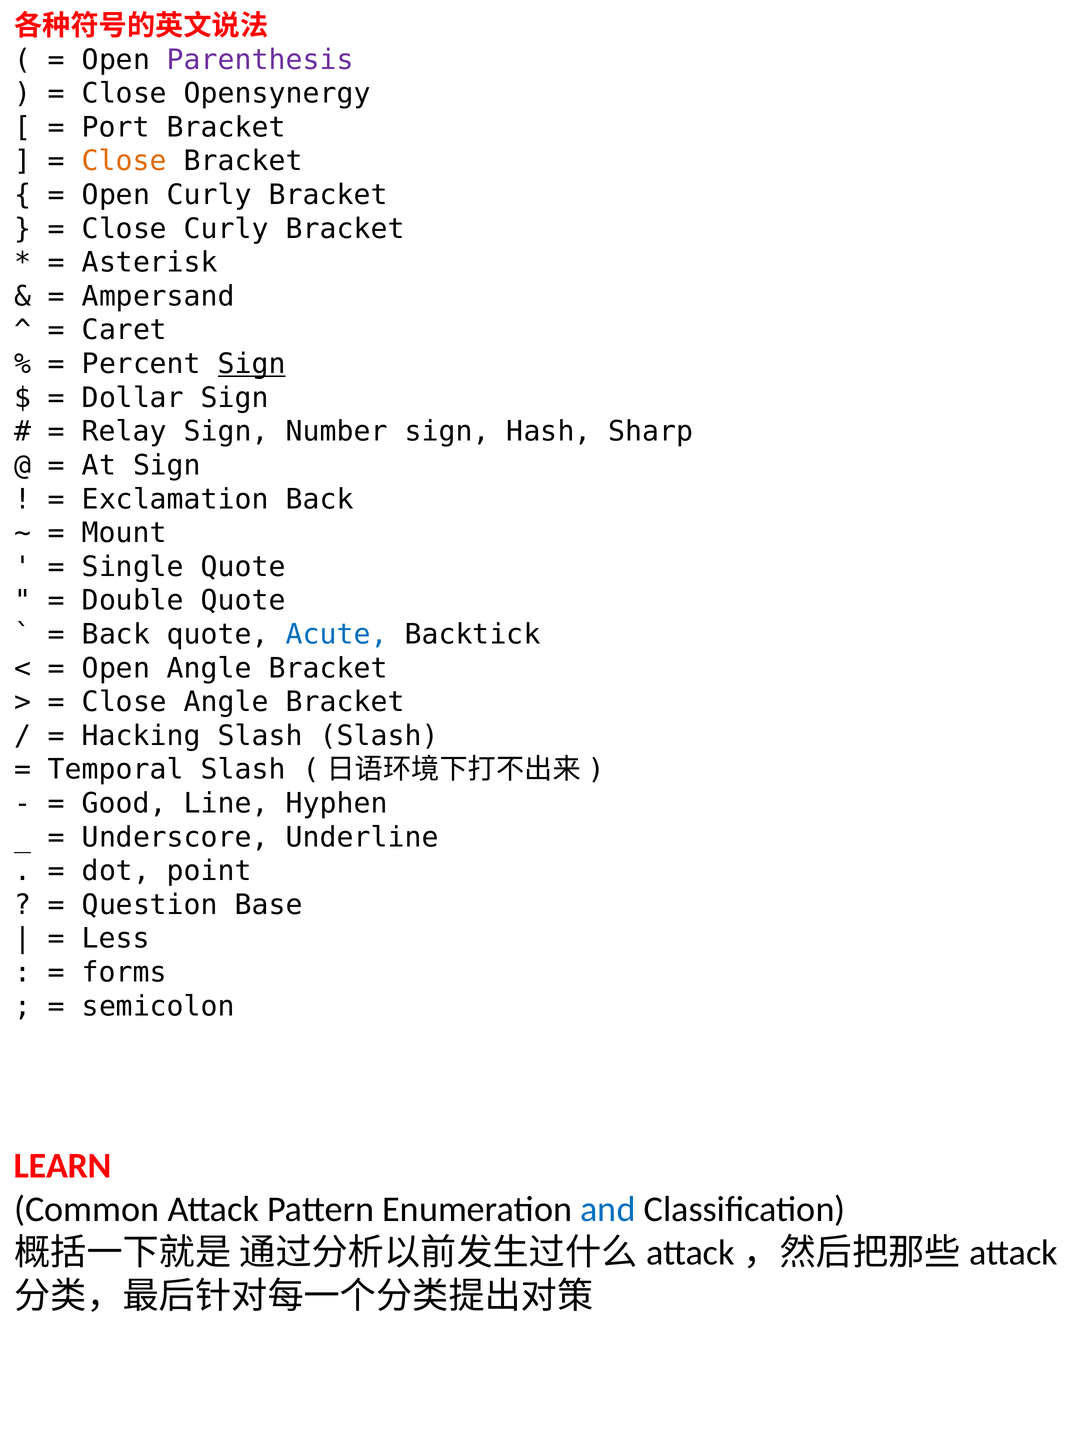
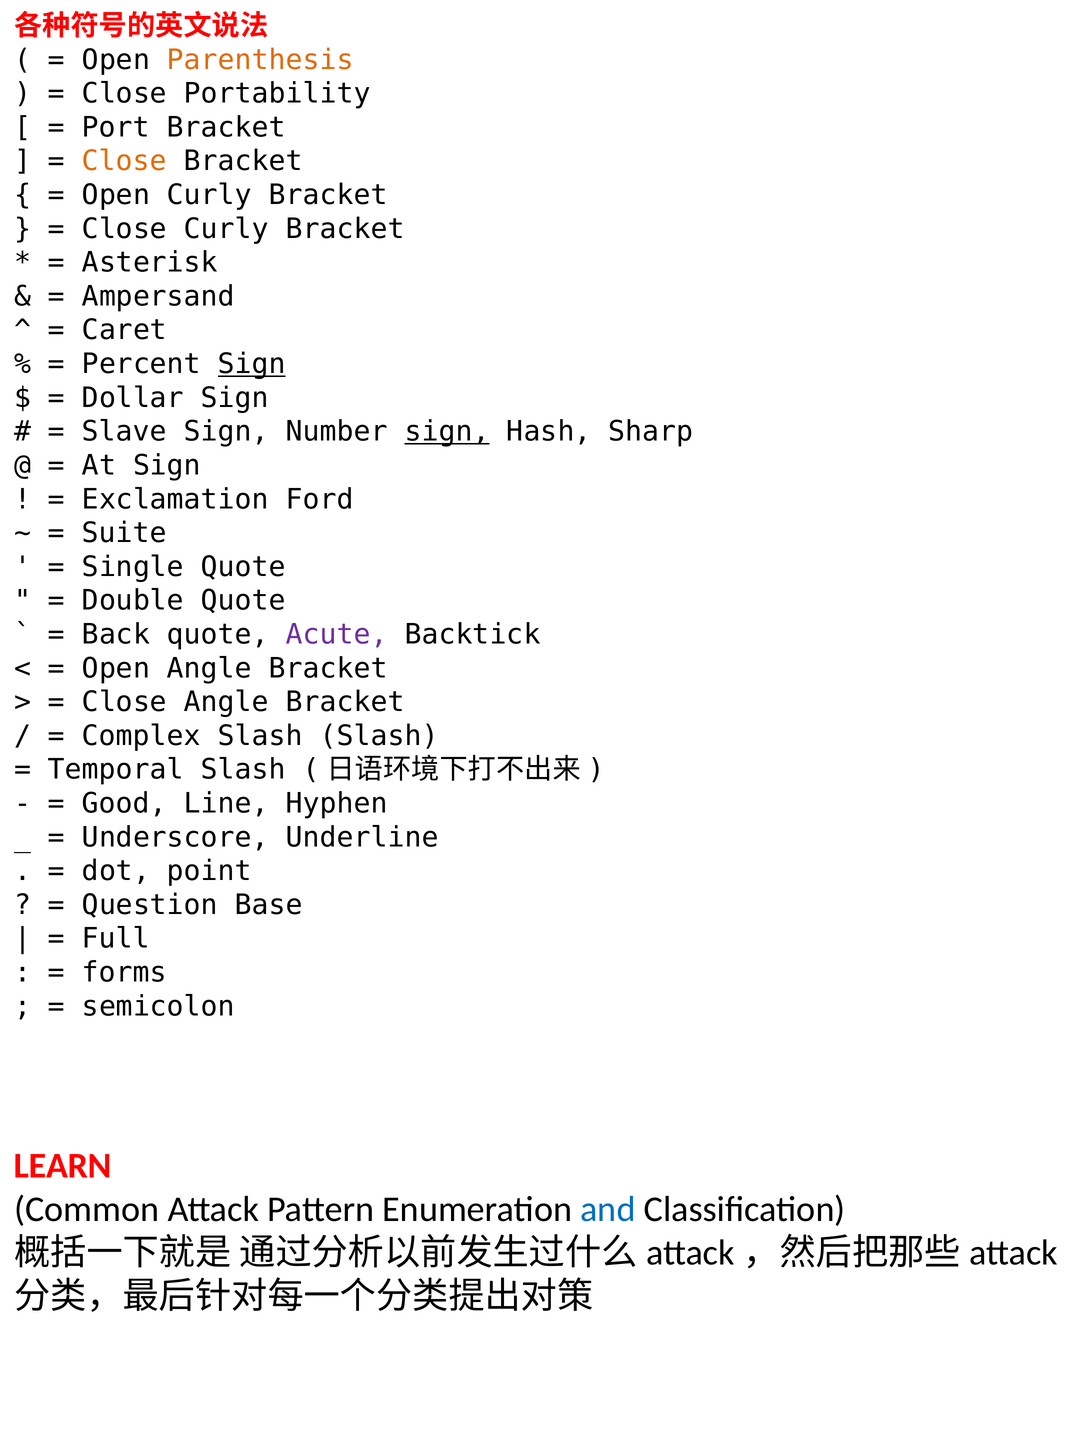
Parenthesis colour: purple -> orange
Opensynergy: Opensynergy -> Portability
Relay: Relay -> Slave
sign at (447, 432) underline: none -> present
Exclamation Back: Back -> Ford
Mount: Mount -> Suite
Acute colour: blue -> purple
Hacking: Hacking -> Complex
Less: Less -> Full
